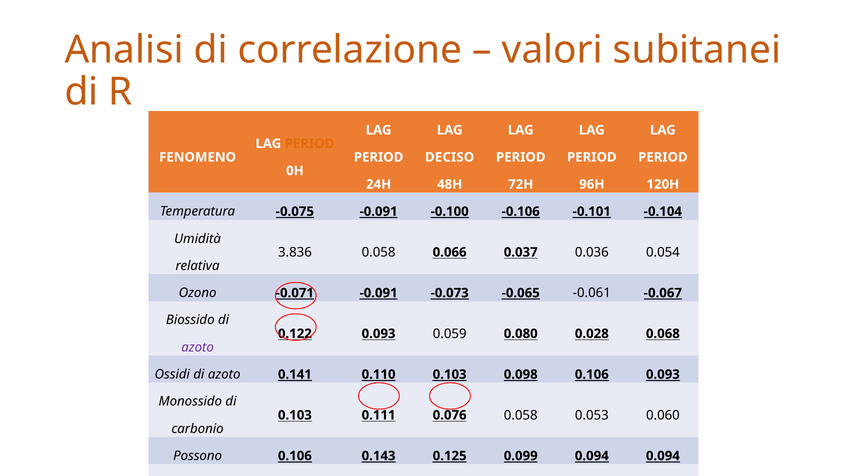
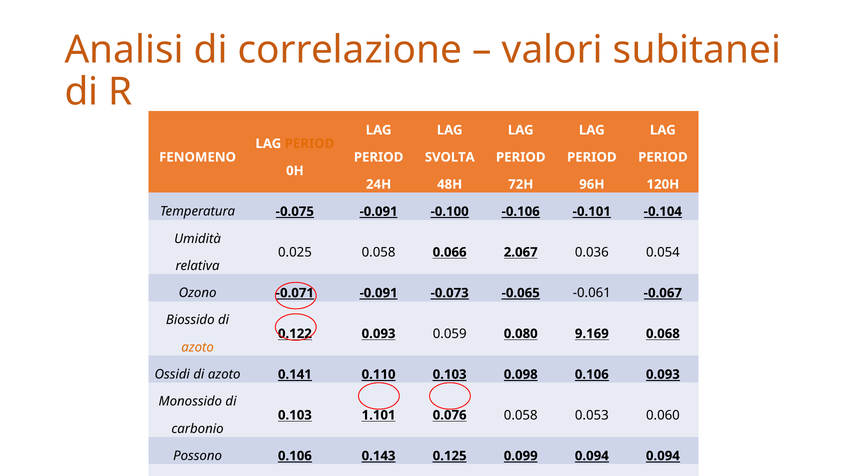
DECISO: DECISO -> SVOLTA
3.836: 3.836 -> 0.025
0.066 0.037: 0.037 -> 2.067
0.028: 0.028 -> 9.169
azoto at (198, 348) colour: purple -> orange
0.111: 0.111 -> 1.101
